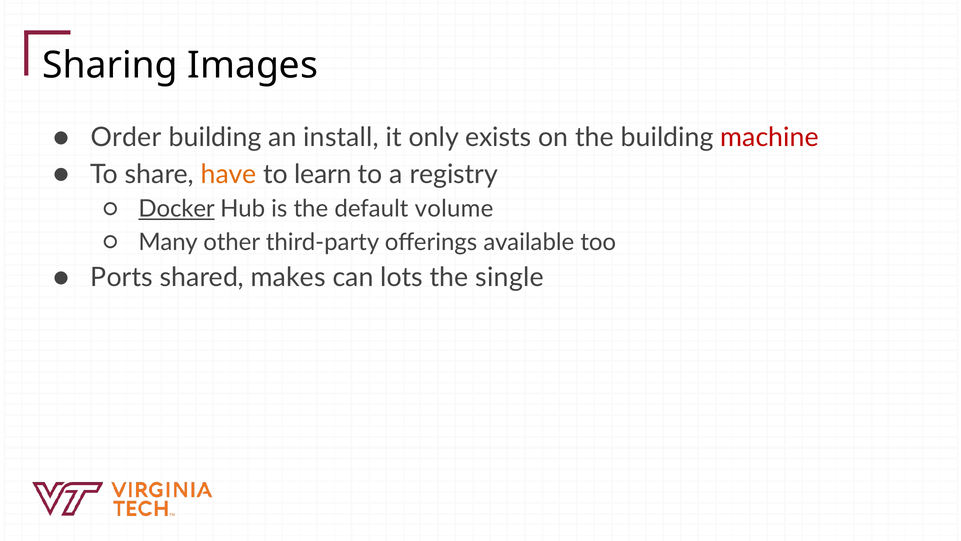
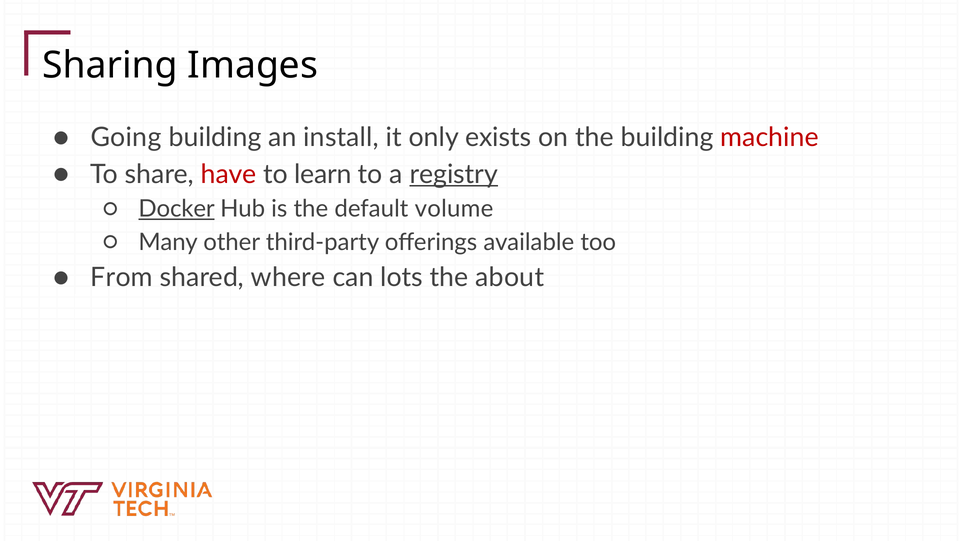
Order: Order -> Going
have colour: orange -> red
registry underline: none -> present
Ports: Ports -> From
makes: makes -> where
single: single -> about
